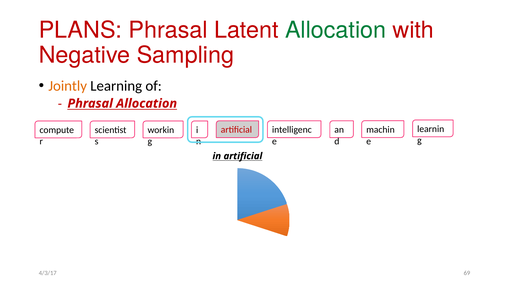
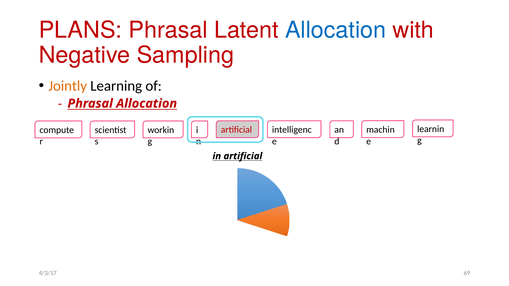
Allocation at (336, 30) colour: green -> blue
